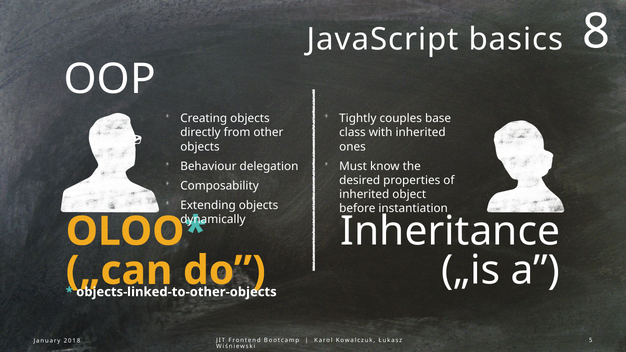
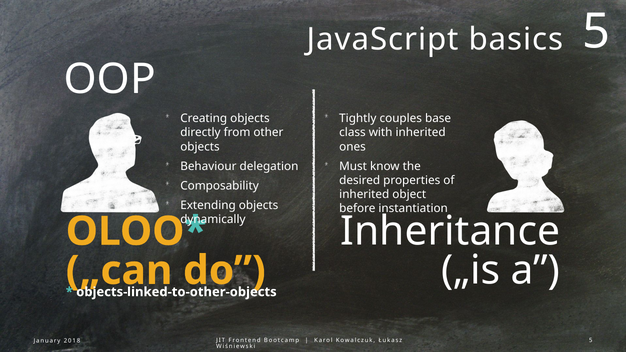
basics 8: 8 -> 5
